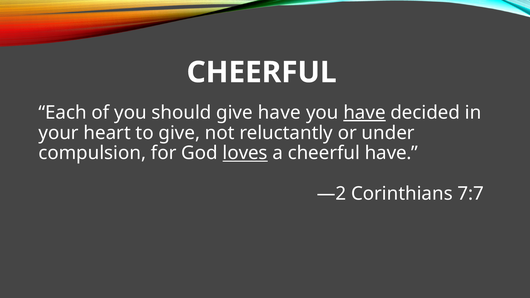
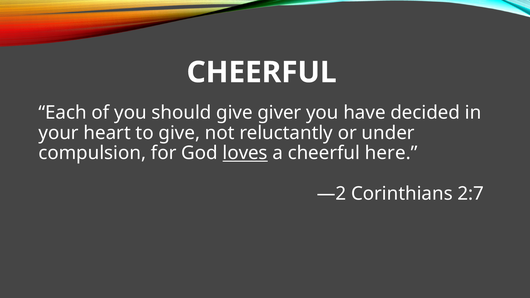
give have: have -> giver
have at (365, 113) underline: present -> none
cheerful have: have -> here
7:7: 7:7 -> 2:7
